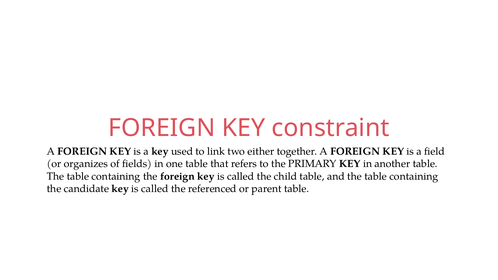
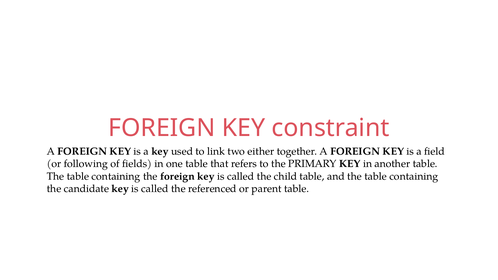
organizes: organizes -> following
